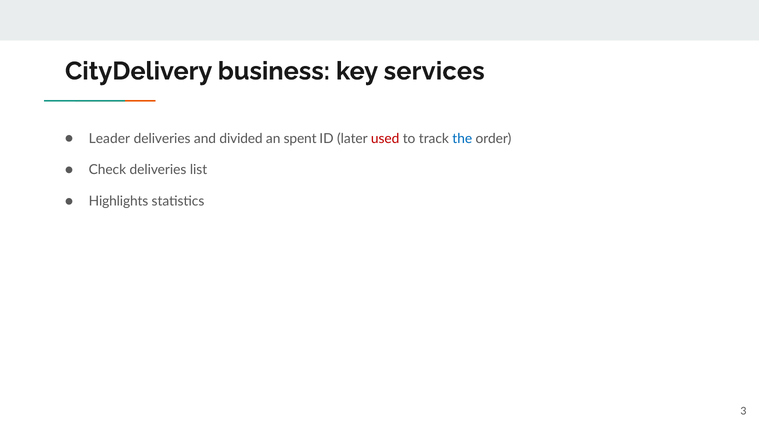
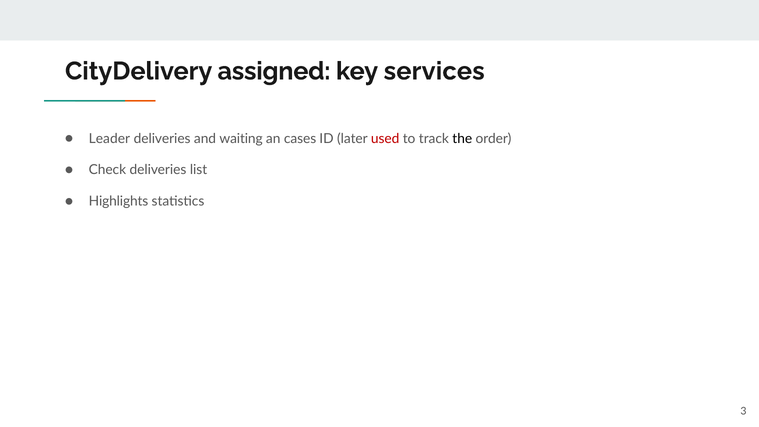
business: business -> assigned
divided: divided -> waiting
spent: spent -> cases
the colour: blue -> black
